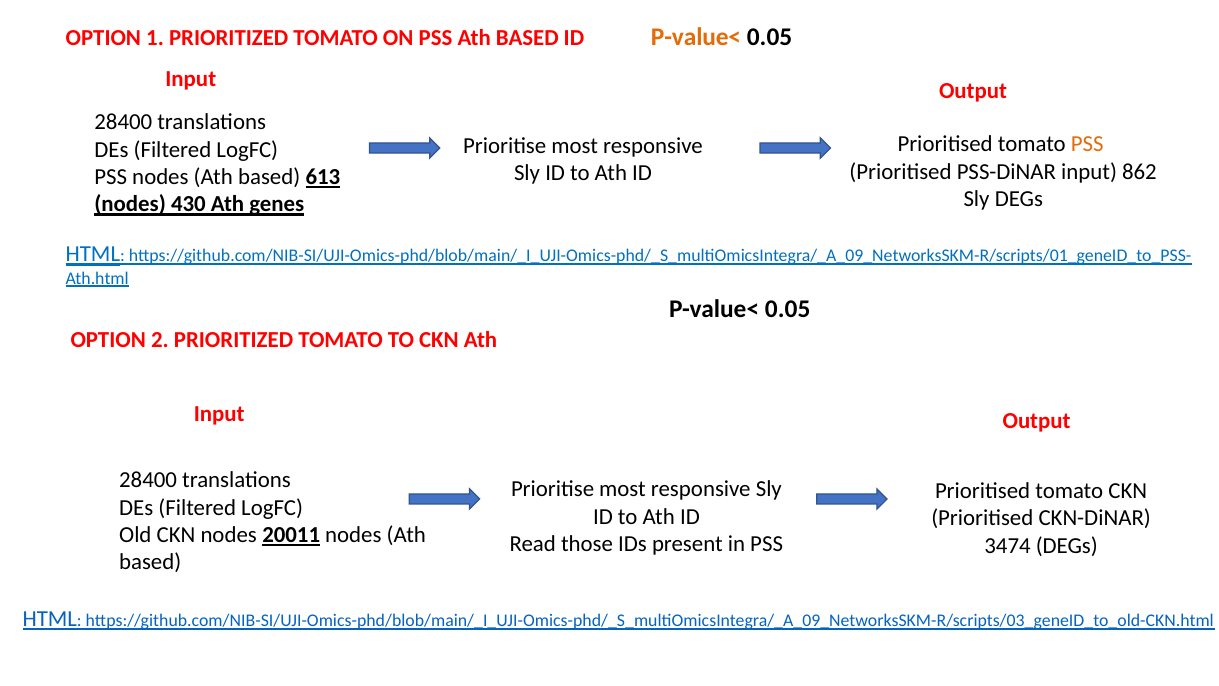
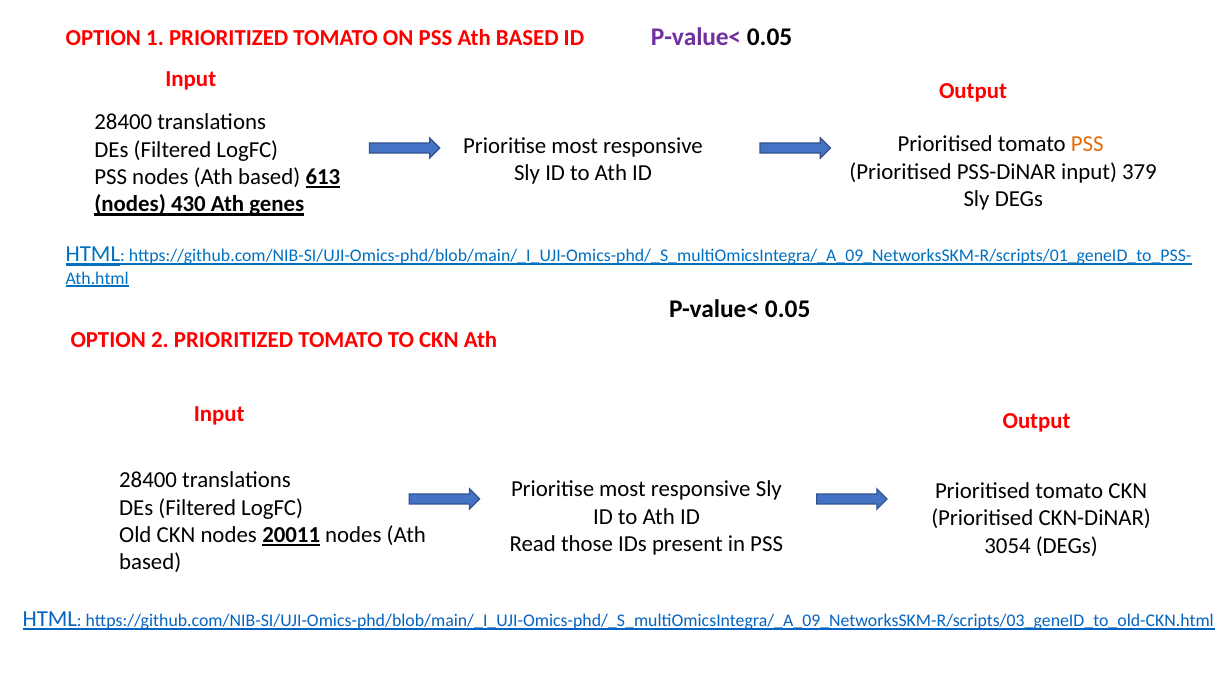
P-value< at (696, 37) colour: orange -> purple
862: 862 -> 379
3474: 3474 -> 3054
